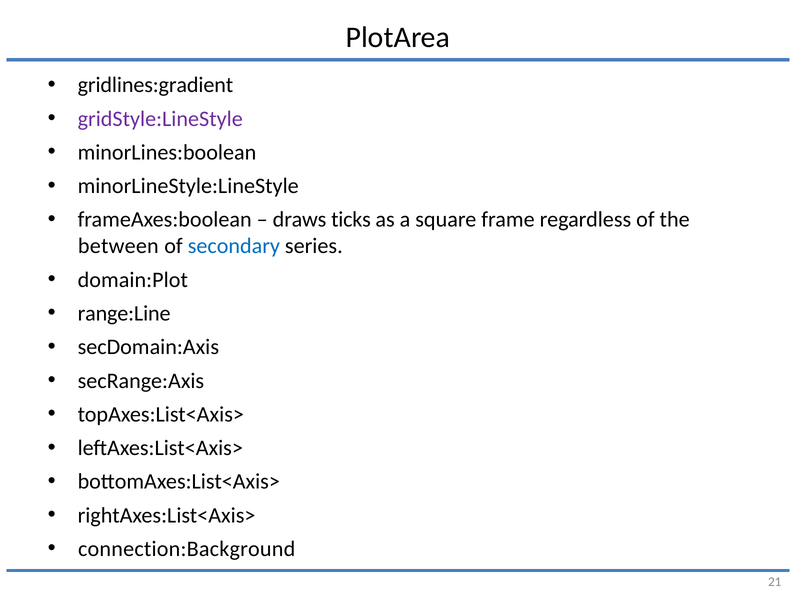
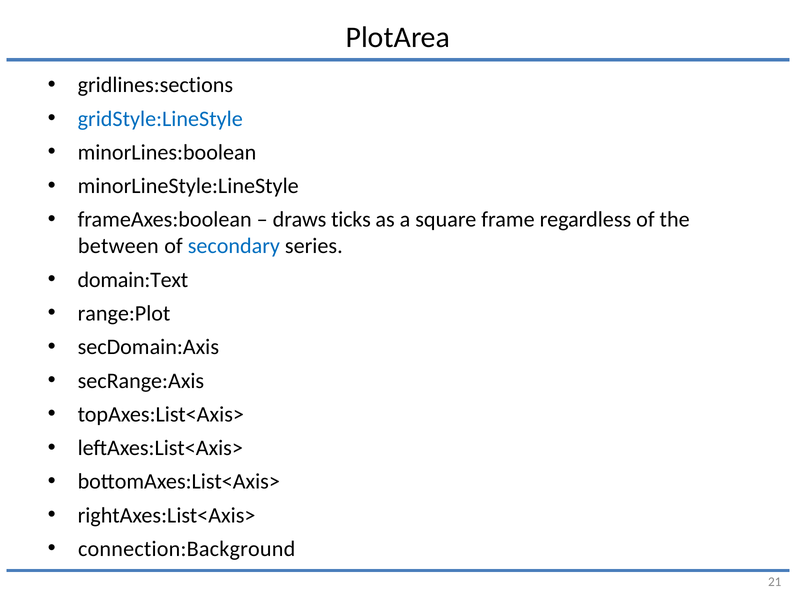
gridlines:gradient: gridlines:gradient -> gridlines:sections
gridStyle:LineStyle colour: purple -> blue
domain:Plot: domain:Plot -> domain:Text
range:Line: range:Line -> range:Plot
